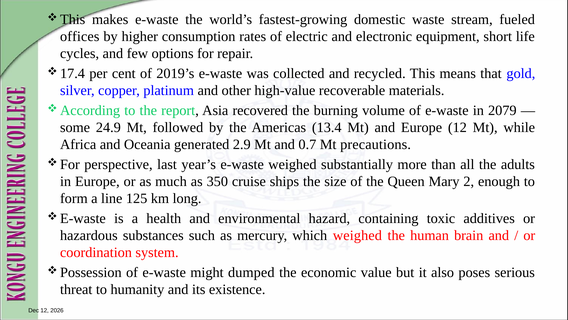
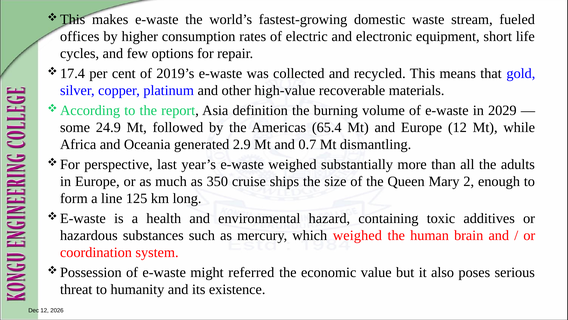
recovered: recovered -> definition
2079: 2079 -> 2029
13.4: 13.4 -> 65.4
precautions: precautions -> dismantling
dumped: dumped -> referred
